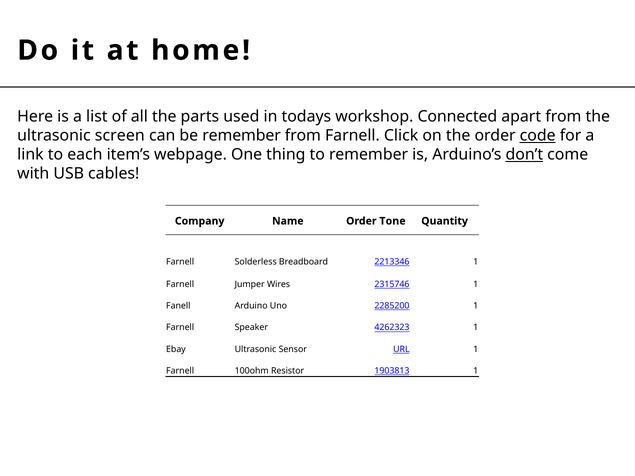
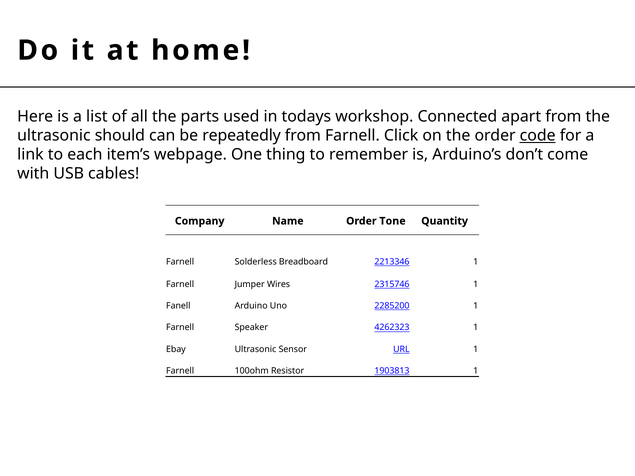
screen: screen -> should
be remember: remember -> repeatedly
don’t underline: present -> none
